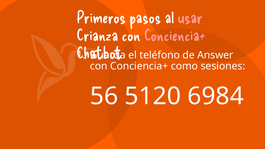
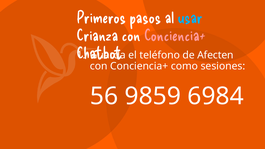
usar colour: pink -> light blue
Answer: Answer -> Afecten
5120: 5120 -> 9859
